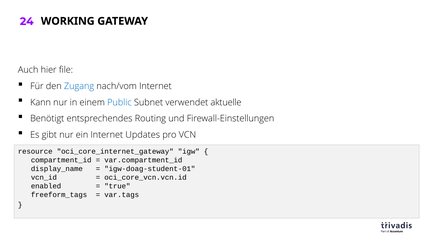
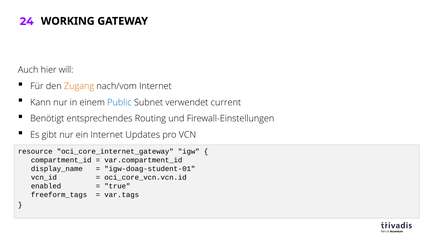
file: file -> will
Zugang colour: blue -> orange
aktuelle: aktuelle -> current
